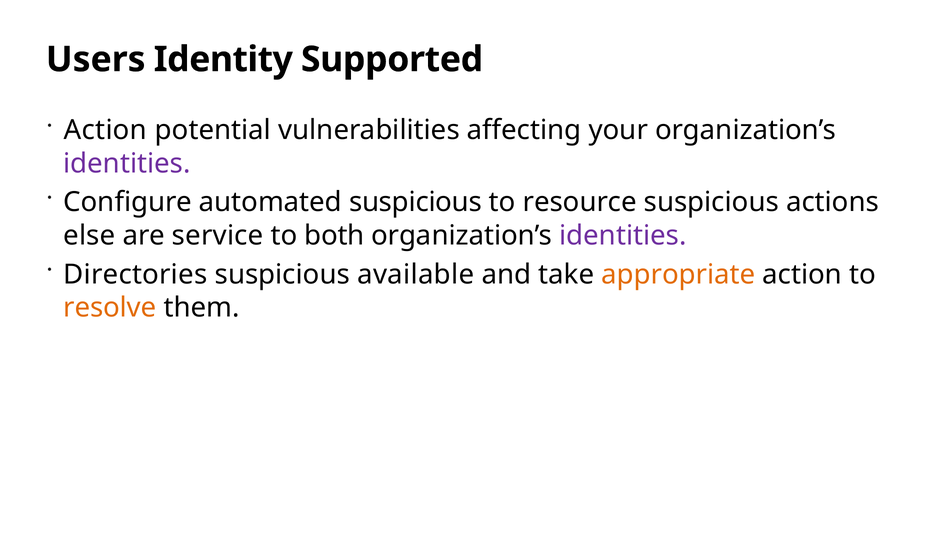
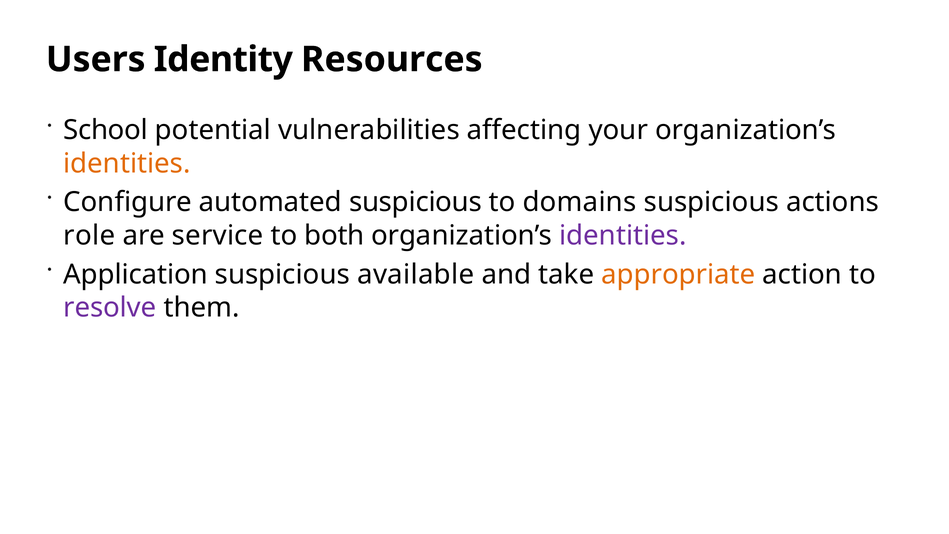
Supported: Supported -> Resources
Action at (105, 130): Action -> School
identities at (127, 164) colour: purple -> orange
resource: resource -> domains
else: else -> role
Directories: Directories -> Application
resolve colour: orange -> purple
